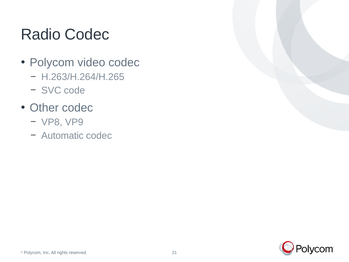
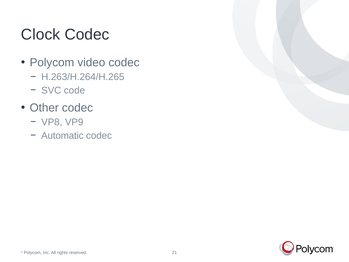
Radio: Radio -> Clock
